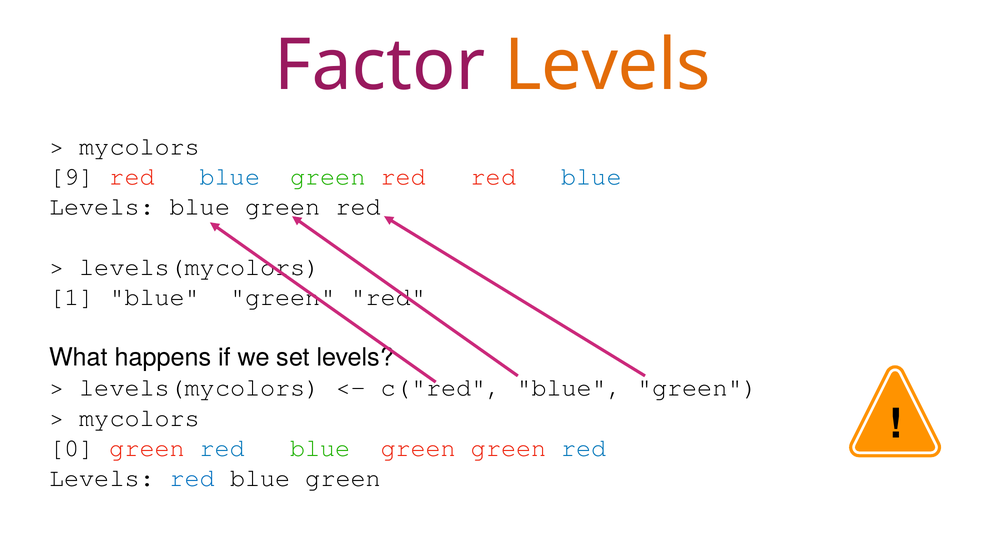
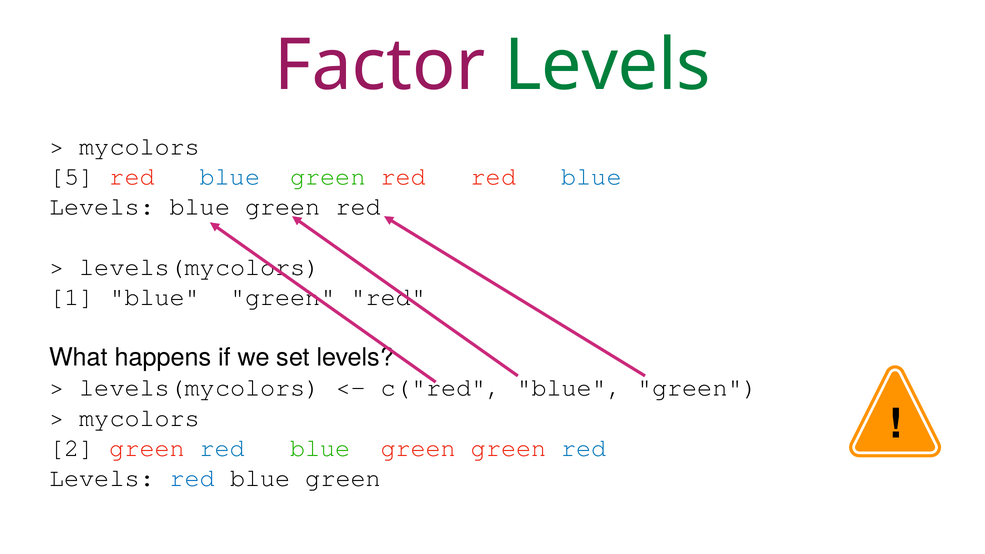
Levels at (607, 66) colour: orange -> green
9: 9 -> 5
0: 0 -> 2
